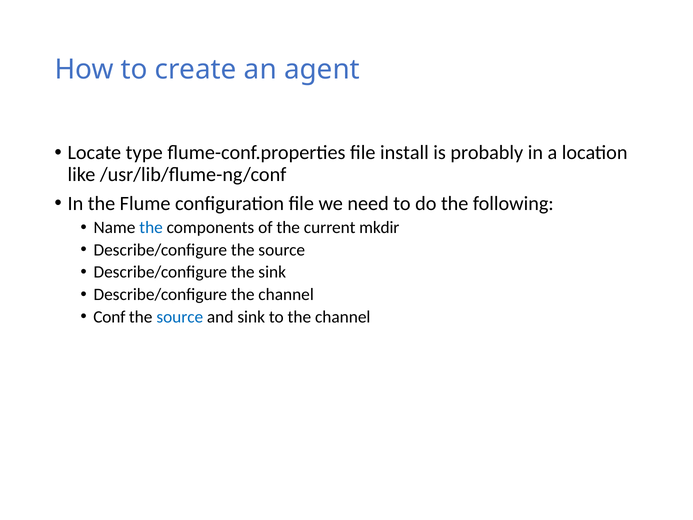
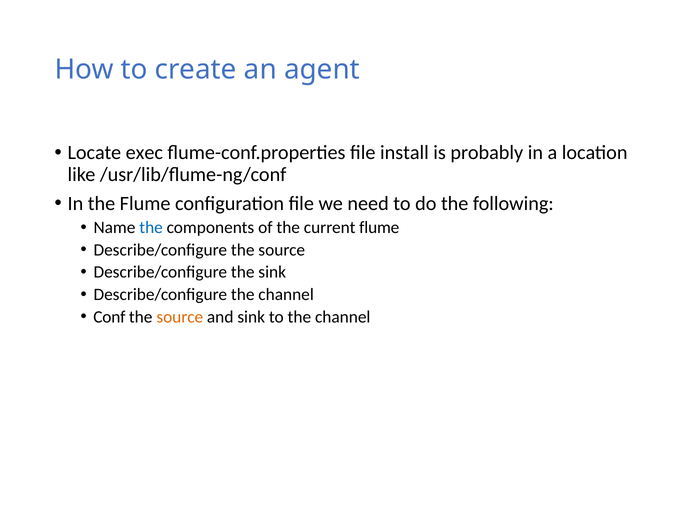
type: type -> exec
current mkdir: mkdir -> flume
source at (180, 317) colour: blue -> orange
